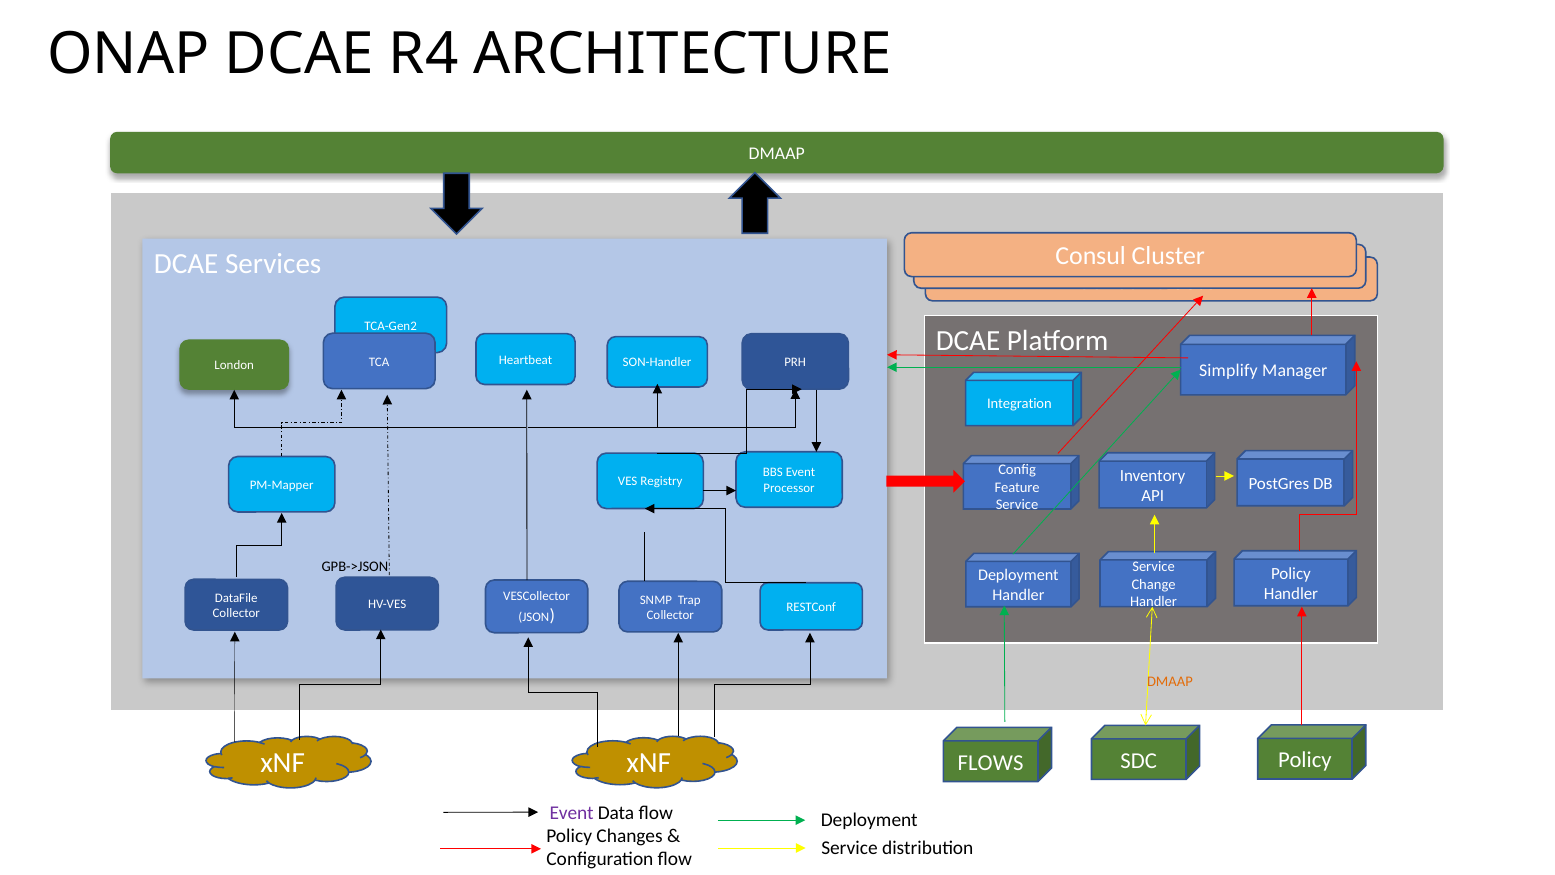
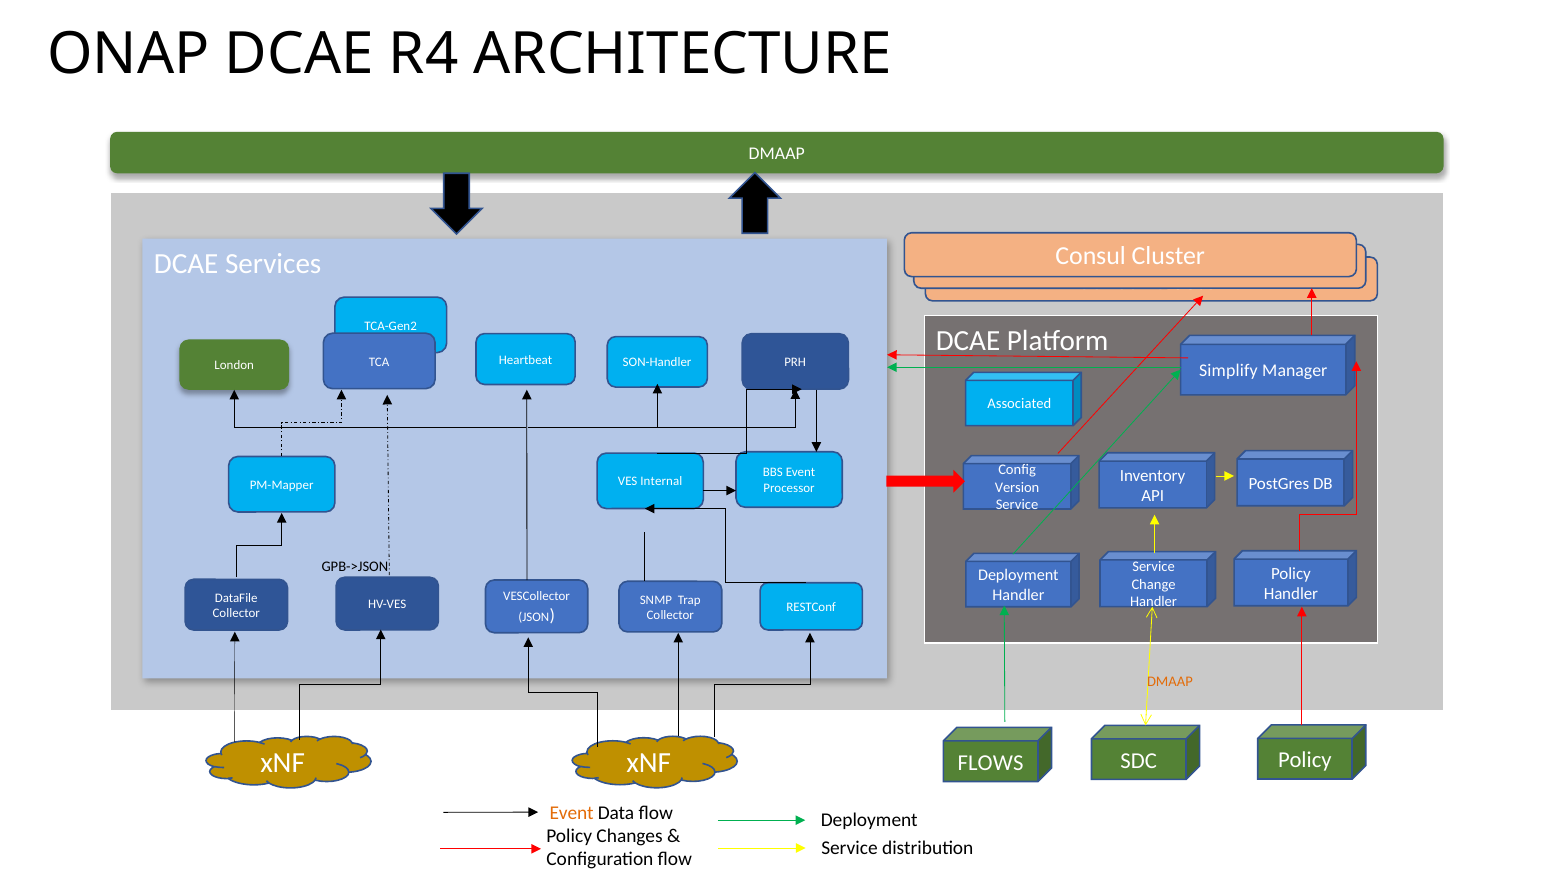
Integration: Integration -> Associated
Registry: Registry -> Internal
Feature: Feature -> Version
Event at (572, 813) colour: purple -> orange
